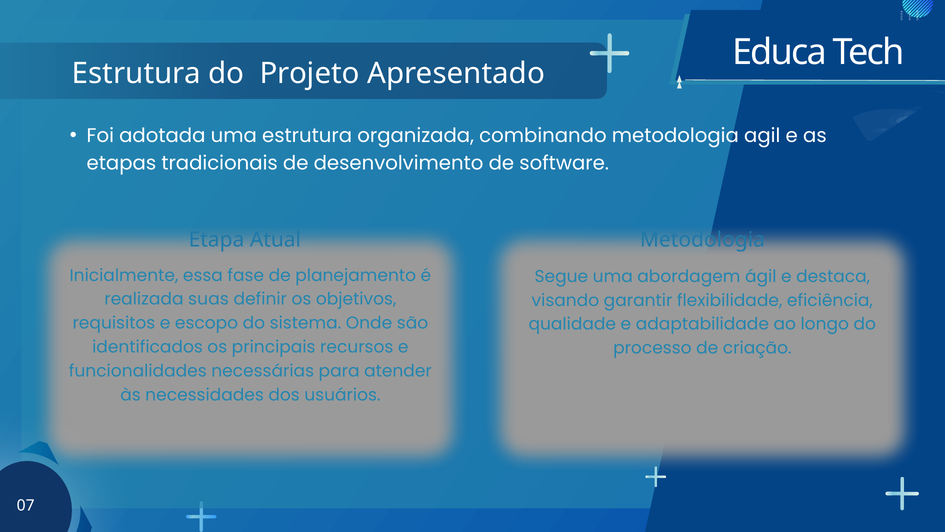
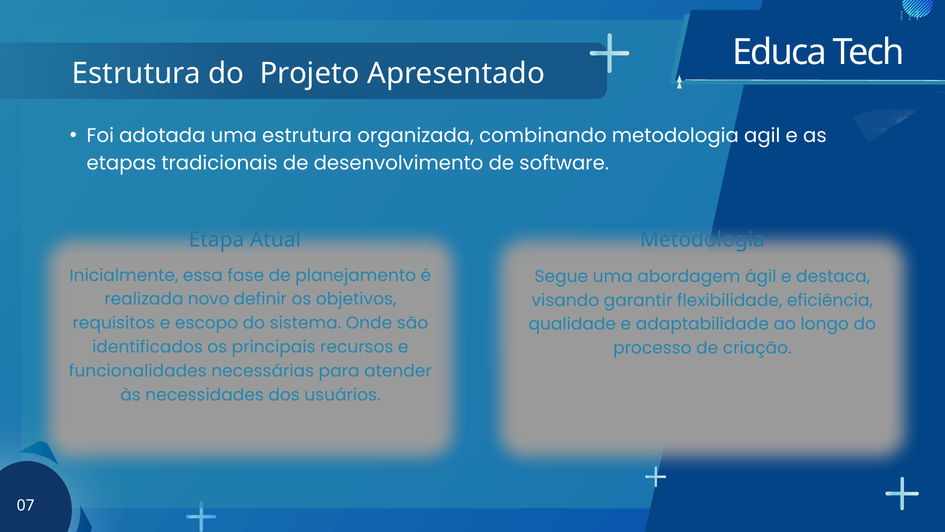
suas: suas -> novo
